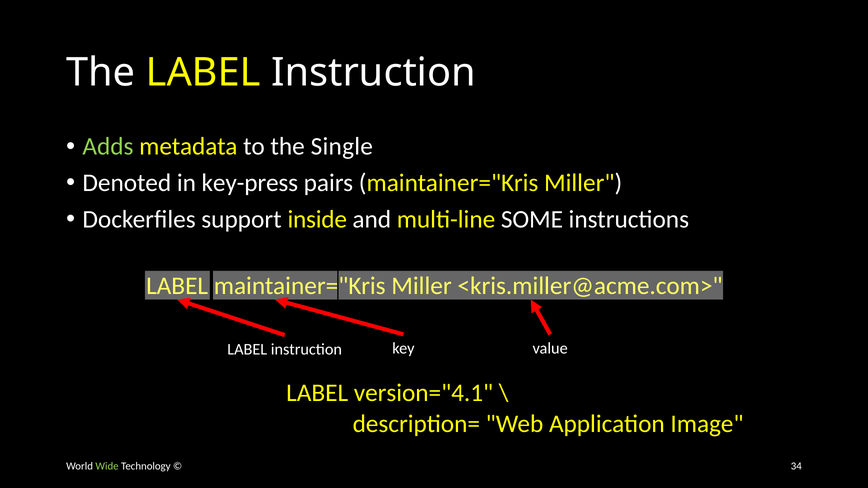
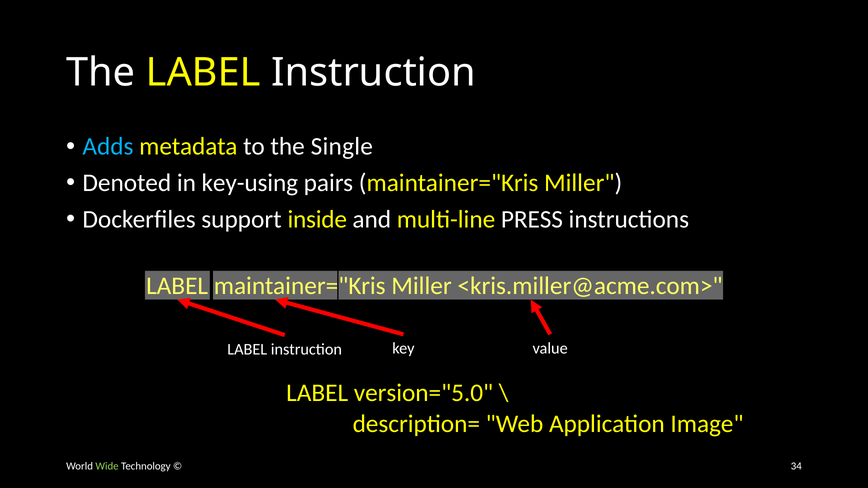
Adds colour: light green -> light blue
key-press: key-press -> key-using
SOME: SOME -> PRESS
version="4.1: version="4.1 -> version="5.0
